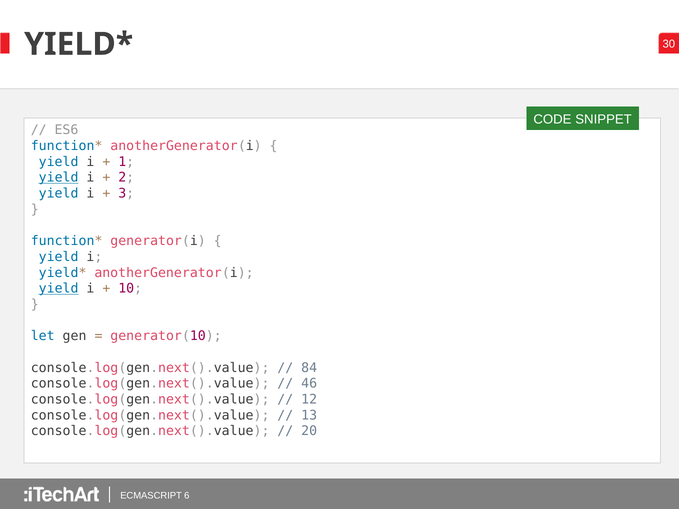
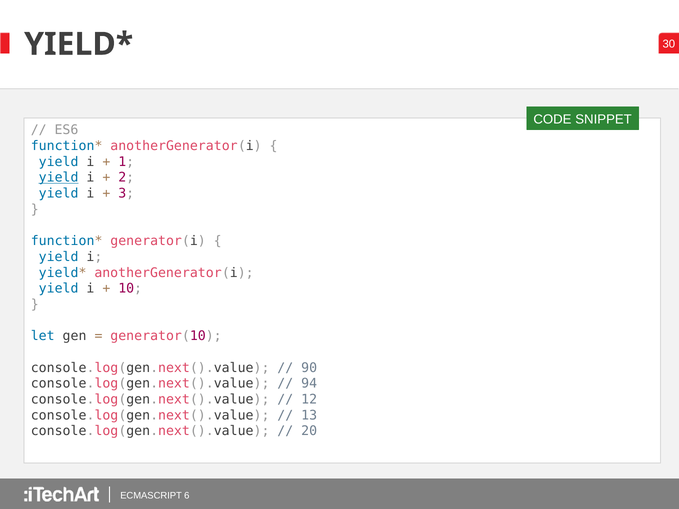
yield at (59, 289) underline: present -> none
84: 84 -> 90
46: 46 -> 94
